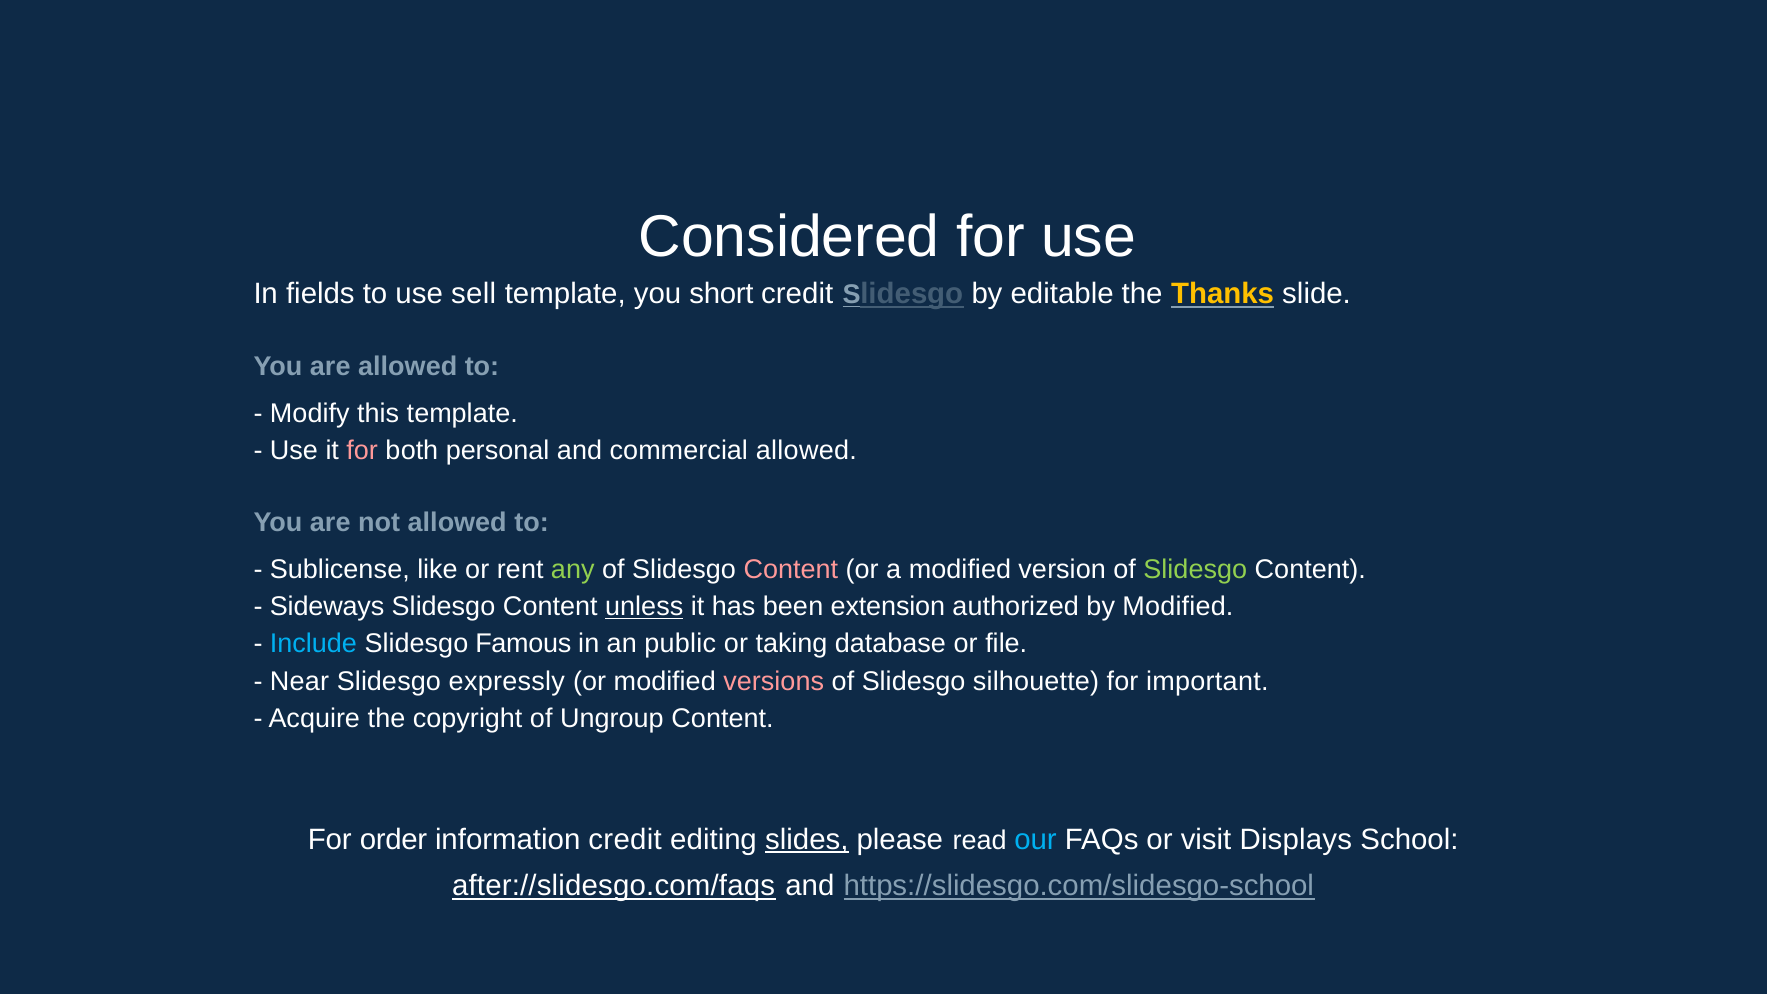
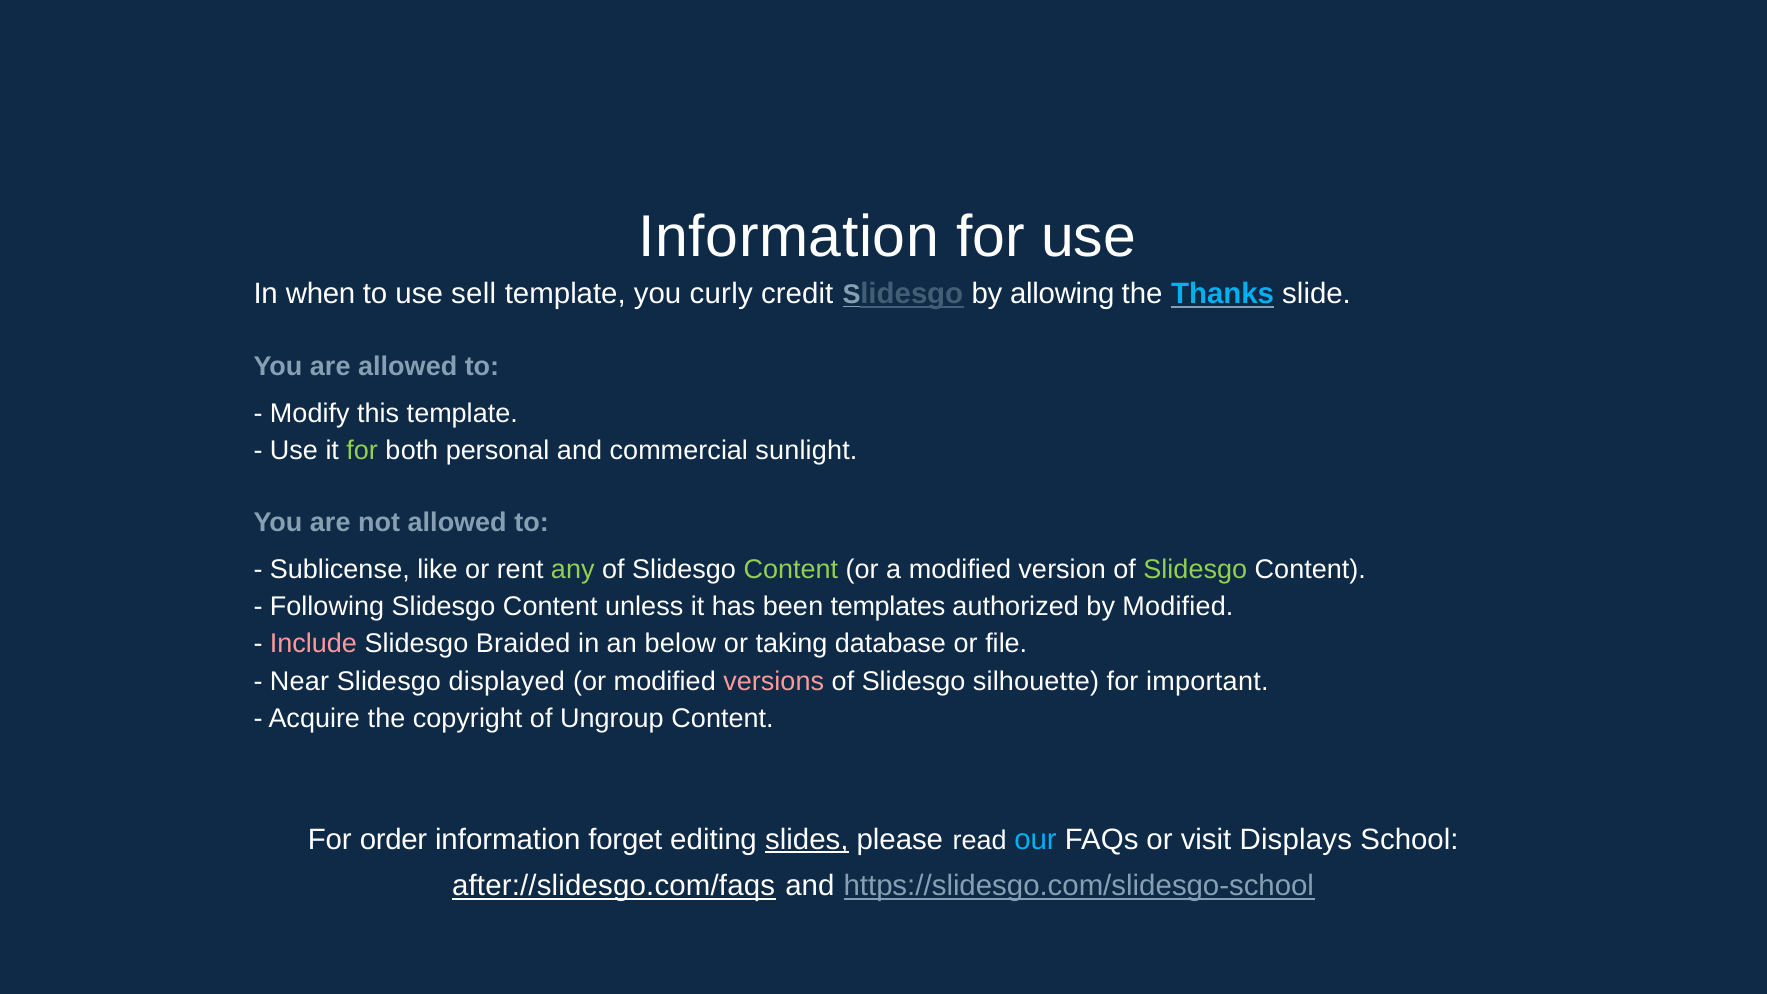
Considered at (789, 238): Considered -> Information
fields: fields -> when
short: short -> curly
editable: editable -> allowing
Thanks colour: yellow -> light blue
for at (362, 451) colour: pink -> light green
commercial allowed: allowed -> sunlight
Content at (791, 570) colour: pink -> light green
Sideways: Sideways -> Following
unless underline: present -> none
extension: extension -> templates
Include colour: light blue -> pink
Famous: Famous -> Braided
public: public -> below
expressly: expressly -> displayed
information credit: credit -> forget
